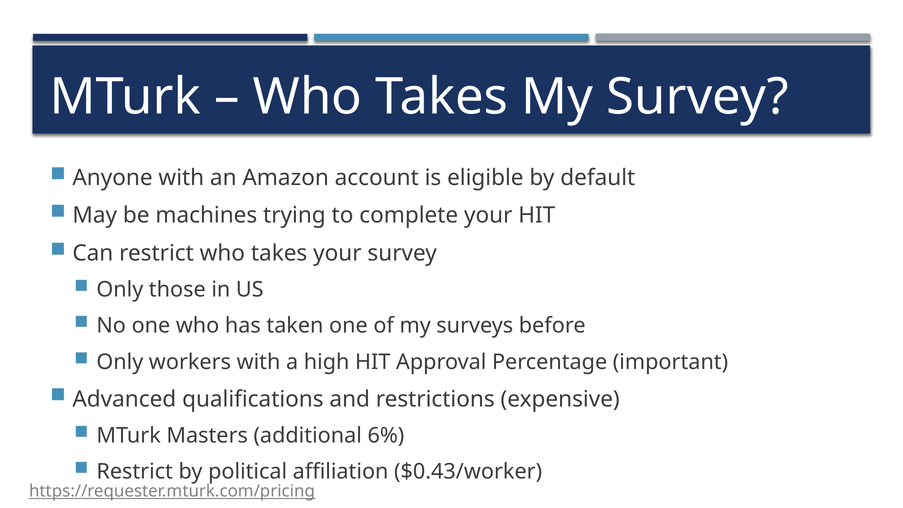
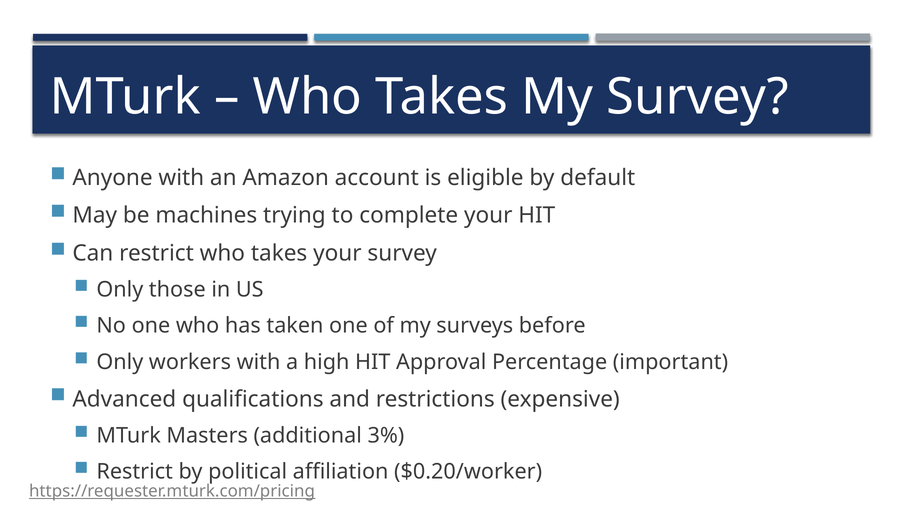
6%: 6% -> 3%
$0.43/worker: $0.43/worker -> $0.20/worker
